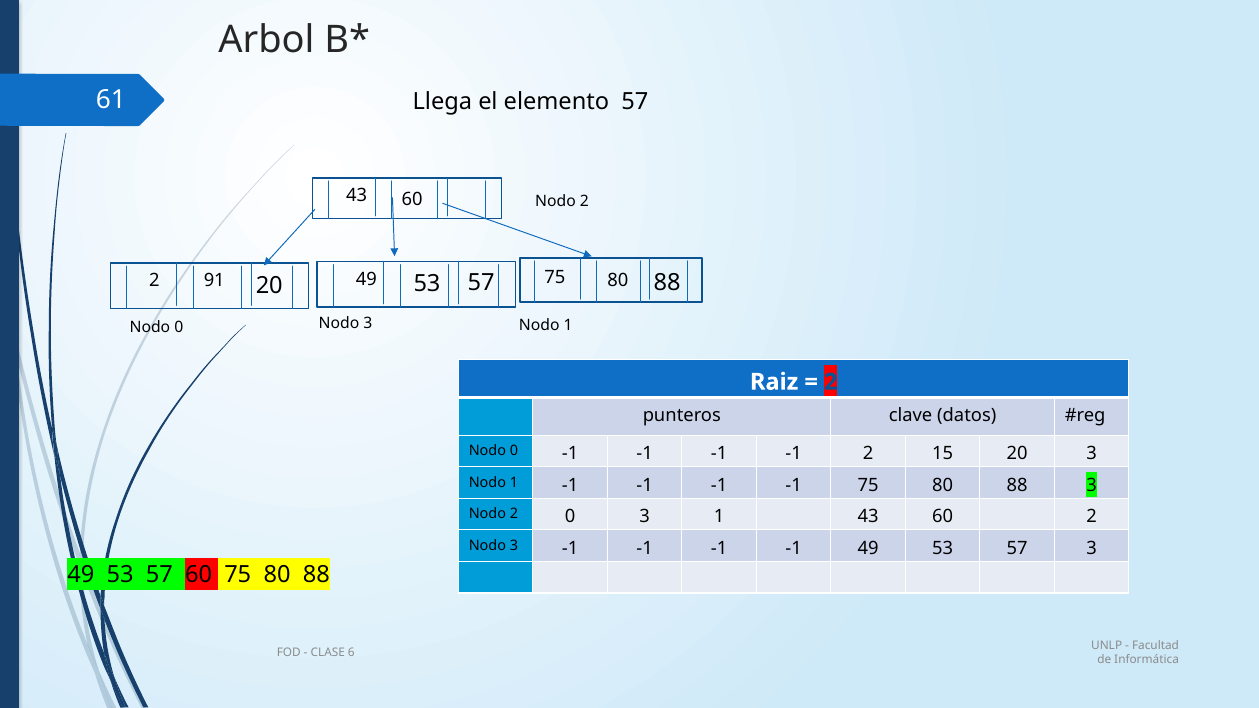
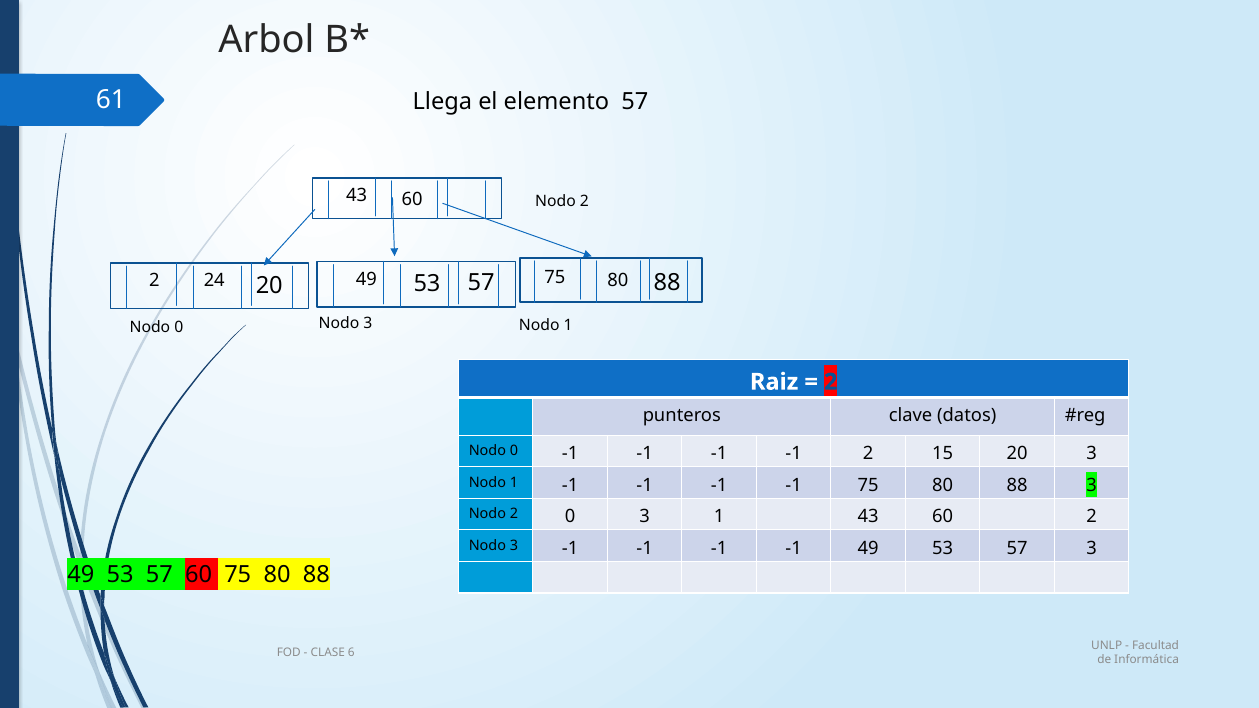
91: 91 -> 24
